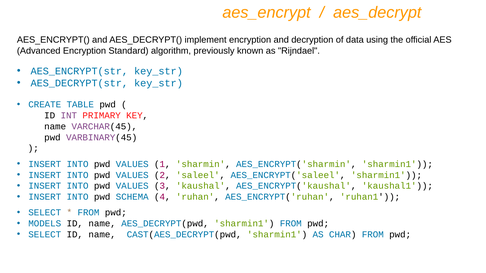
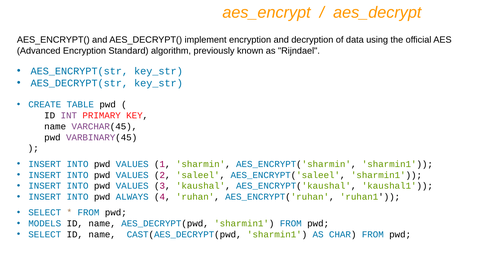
SCHEMA: SCHEMA -> ALWAYS
